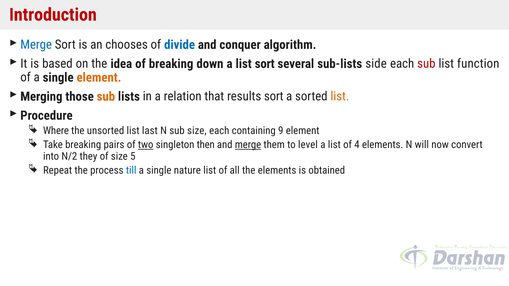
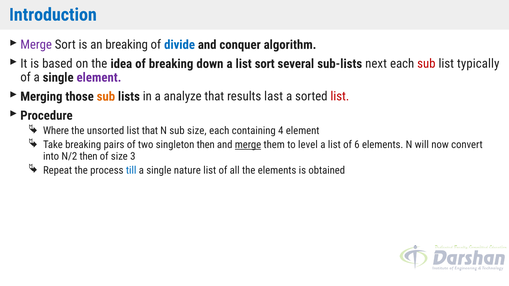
Introduction colour: red -> blue
Merge at (36, 45) colour: blue -> purple
an chooses: chooses -> breaking
side: side -> next
function: function -> typically
element at (99, 78) colour: orange -> purple
relation: relation -> analyze
results sort: sort -> last
list at (340, 97) colour: orange -> red
list last: last -> that
9: 9 -> 4
two underline: present -> none
4: 4 -> 6
N/2 they: they -> then
5: 5 -> 3
